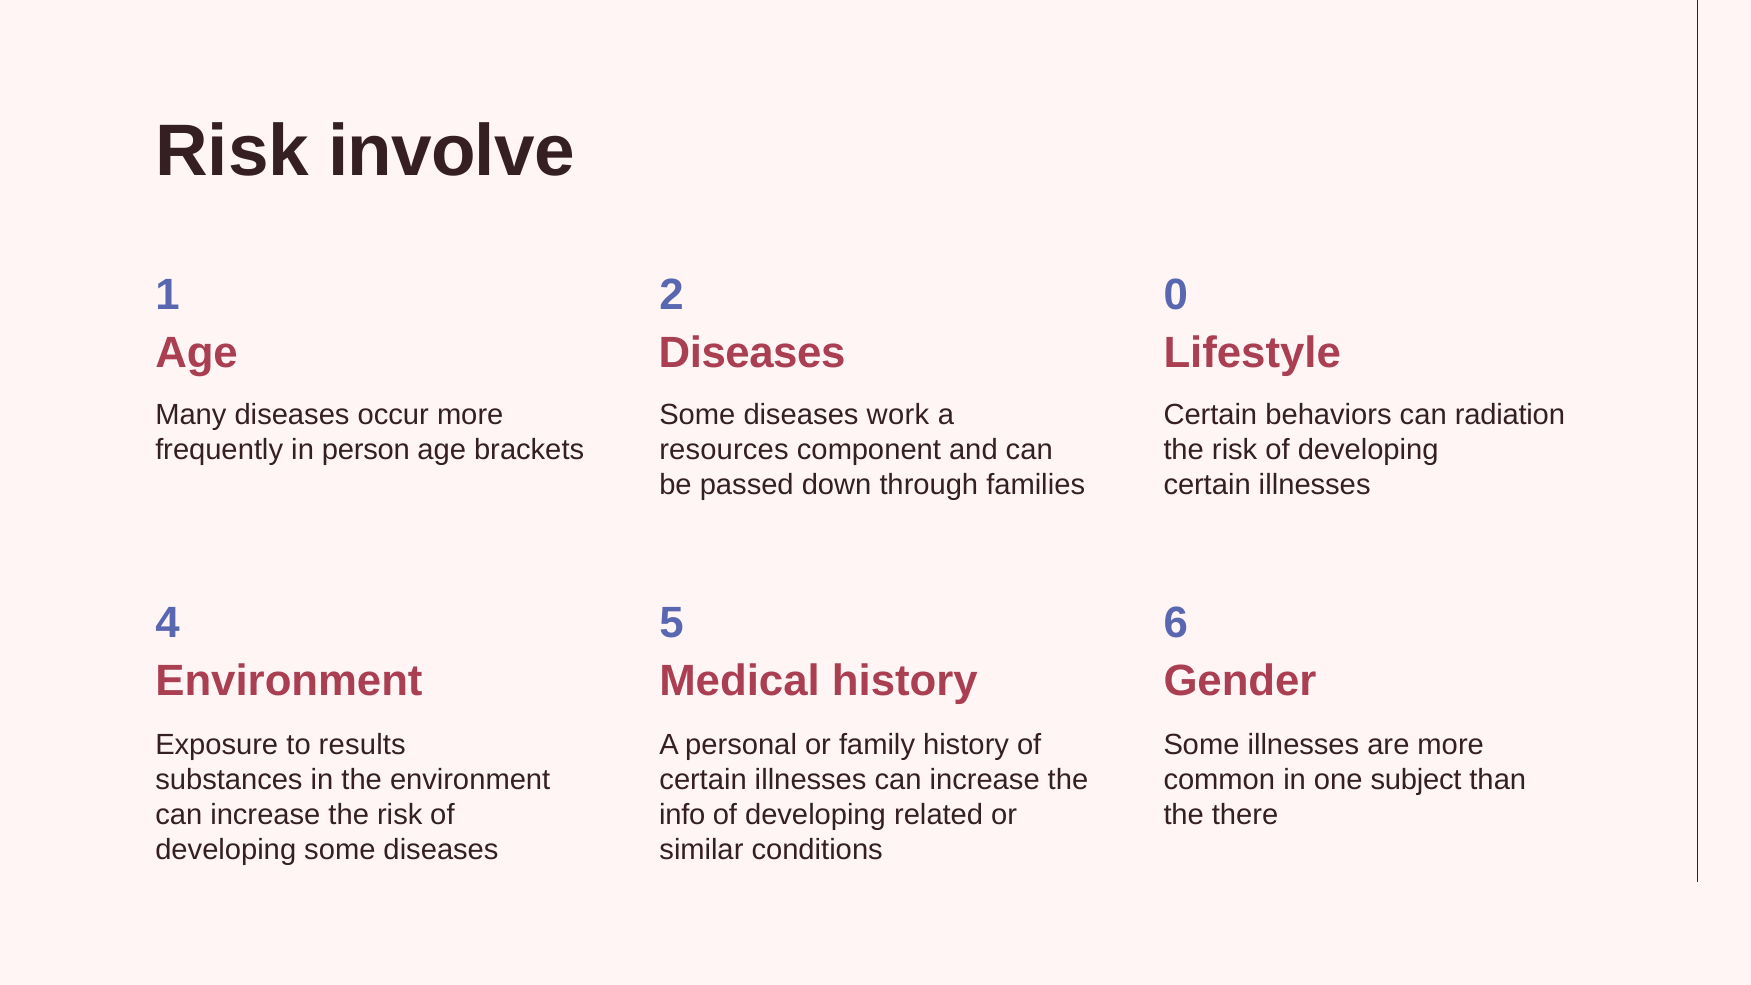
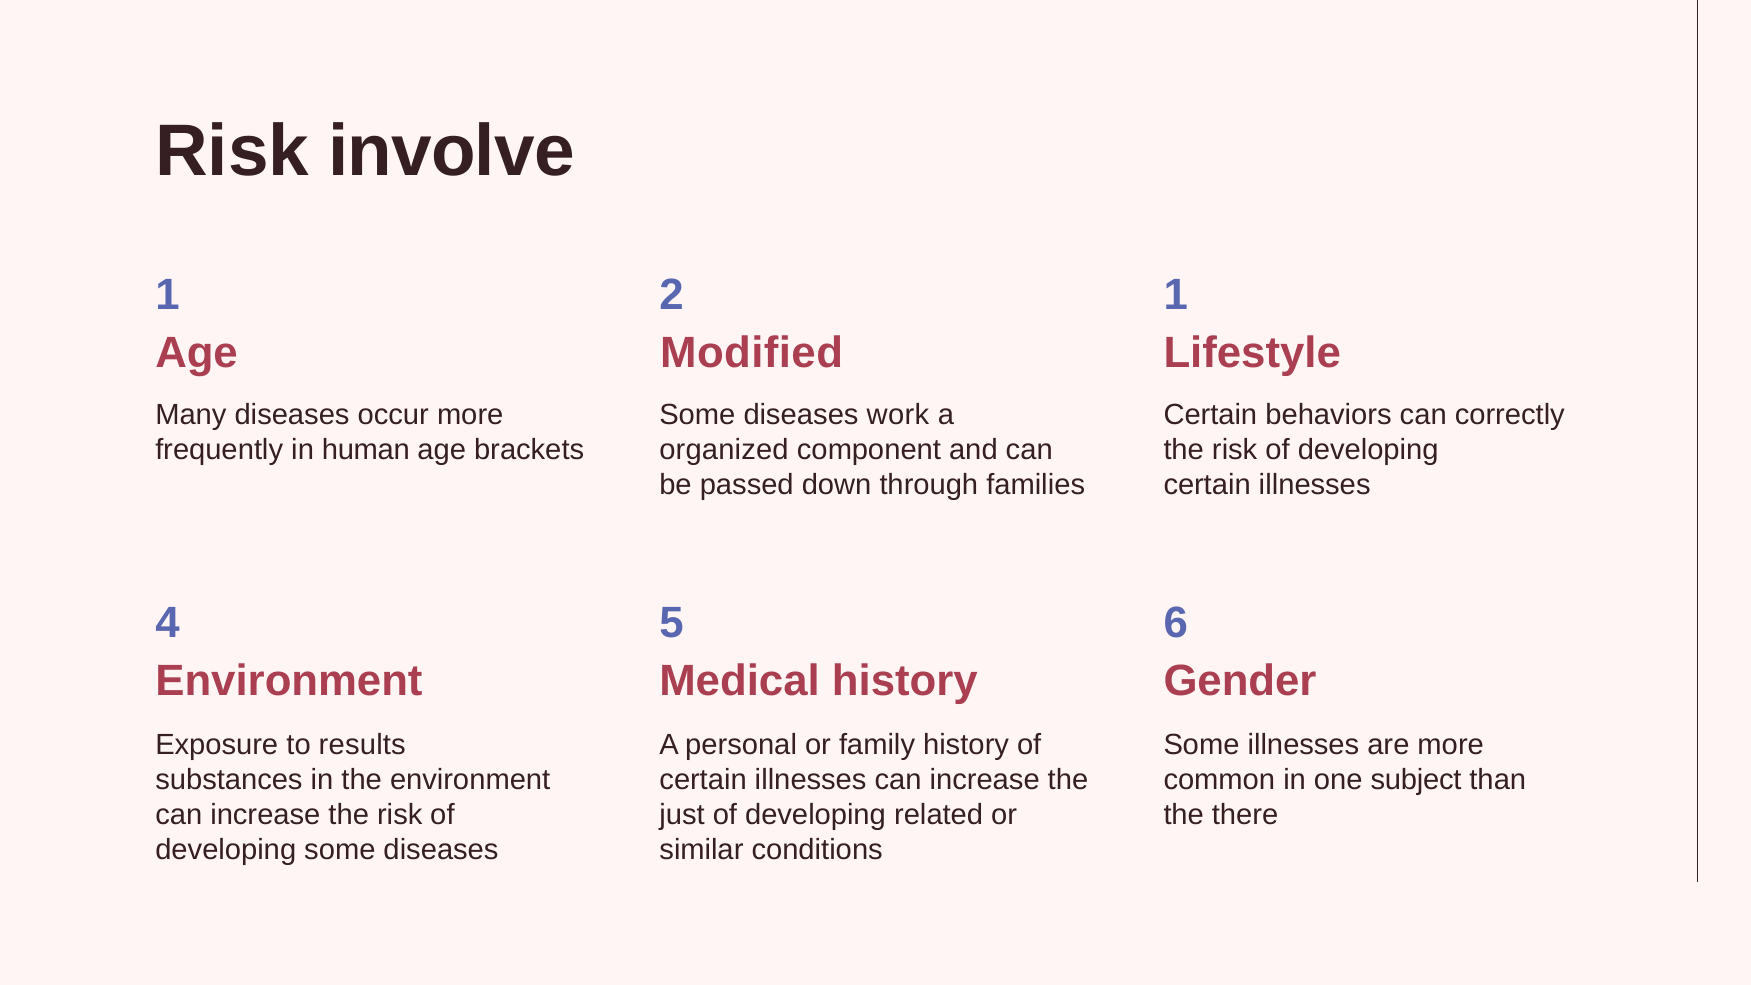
2 0: 0 -> 1
Age Diseases: Diseases -> Modified
radiation: radiation -> correctly
person: person -> human
resources: resources -> organized
info: info -> just
